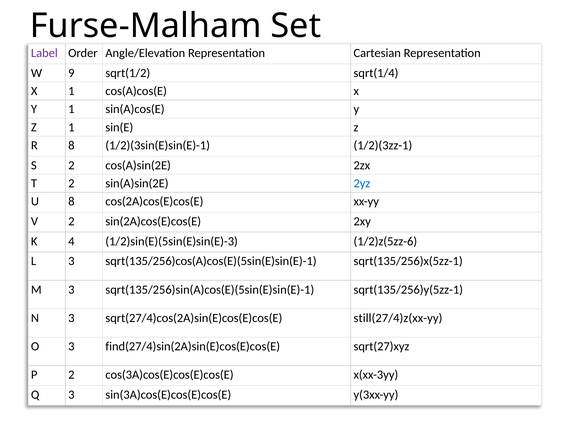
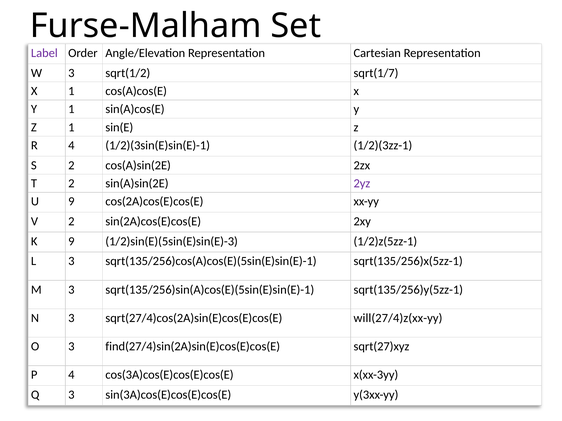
W 9: 9 -> 3
sqrt(1/4: sqrt(1/4 -> sqrt(1/7
R 8: 8 -> 4
2yz colour: blue -> purple
U 8: 8 -> 9
K 4: 4 -> 9
1/2)z(5zz-6: 1/2)z(5zz-6 -> 1/2)z(5zz-1
still(27/4)z(xx-yy: still(27/4)z(xx-yy -> will(27/4)z(xx-yy
P 2: 2 -> 4
